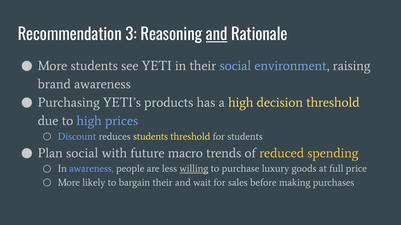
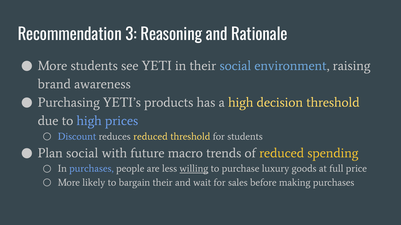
and at (217, 35) underline: present -> none
reduces students: students -> reduced
In awareness: awareness -> purchases
